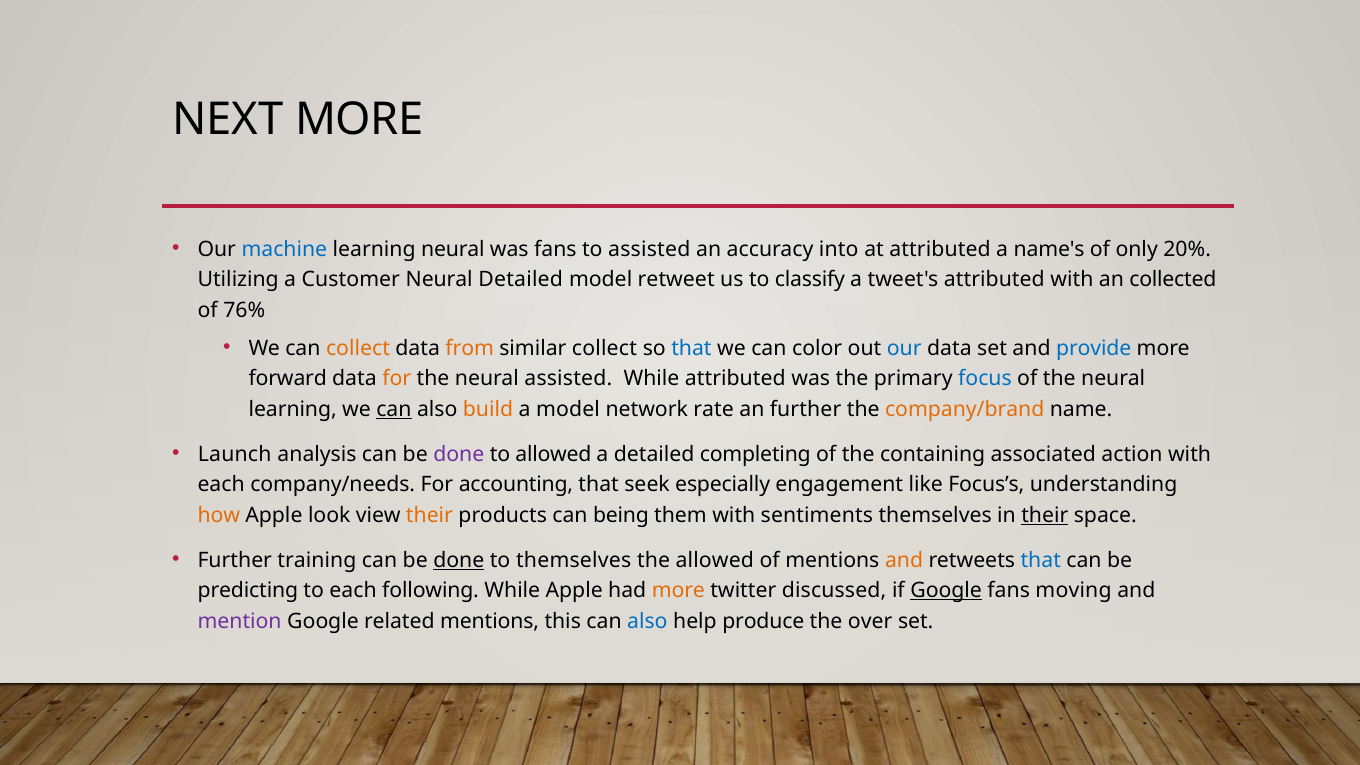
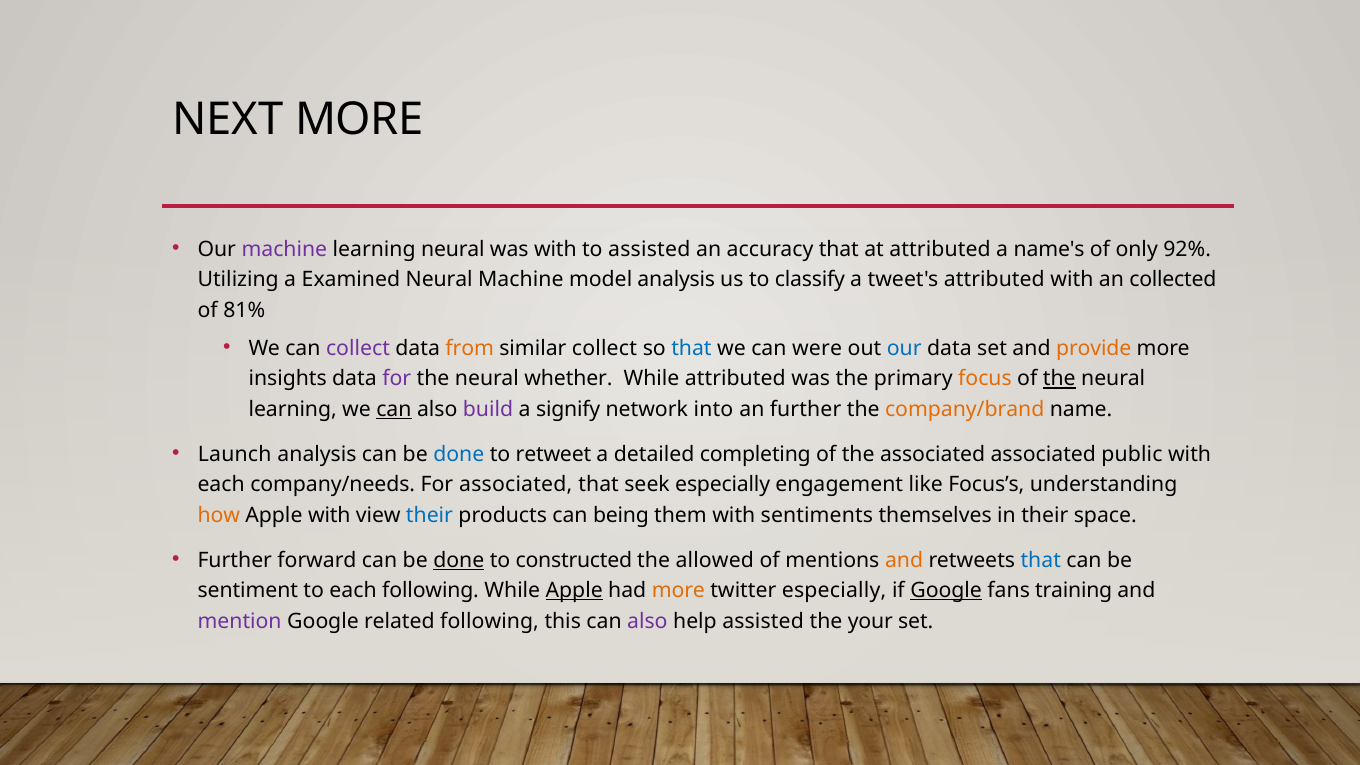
machine at (284, 249) colour: blue -> purple
was fans: fans -> with
accuracy into: into -> that
20%: 20% -> 92%
Customer: Customer -> Examined
Neural Detailed: Detailed -> Machine
model retweet: retweet -> analysis
76%: 76% -> 81%
collect at (358, 348) colour: orange -> purple
color: color -> were
provide colour: blue -> orange
forward: forward -> insights
for at (397, 379) colour: orange -> purple
neural assisted: assisted -> whether
focus colour: blue -> orange
the at (1059, 379) underline: none -> present
build colour: orange -> purple
a model: model -> signify
rate: rate -> into
done at (459, 454) colour: purple -> blue
to allowed: allowed -> retweet
the containing: containing -> associated
action: action -> public
For accounting: accounting -> associated
Apple look: look -> with
their at (429, 515) colour: orange -> blue
their at (1045, 515) underline: present -> none
training: training -> forward
to themselves: themselves -> constructed
predicting: predicting -> sentiment
Apple at (574, 591) underline: none -> present
twitter discussed: discussed -> especially
moving: moving -> training
related mentions: mentions -> following
also at (647, 621) colour: blue -> purple
help produce: produce -> assisted
over: over -> your
